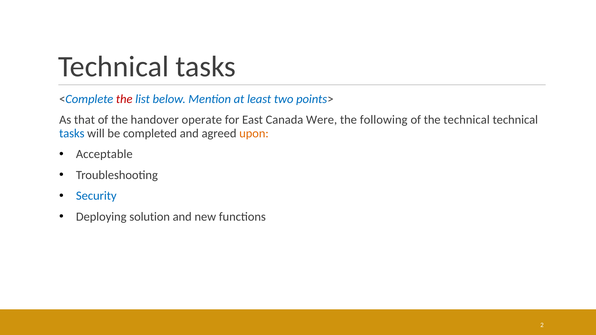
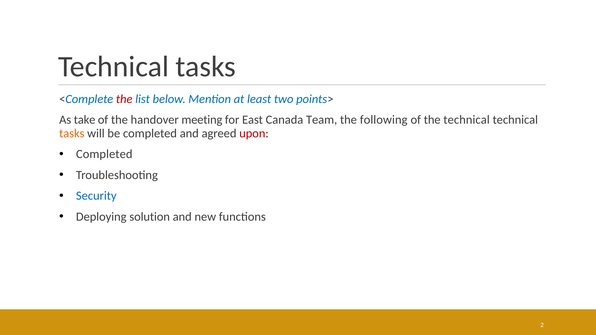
that: that -> take
operate: operate -> meeting
Were: Were -> Team
tasks at (72, 133) colour: blue -> orange
upon colour: orange -> red
Acceptable at (104, 154): Acceptable -> Completed
